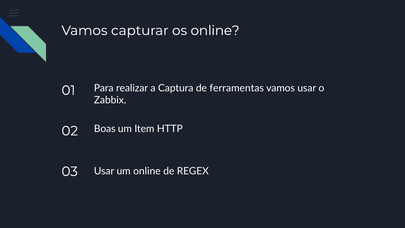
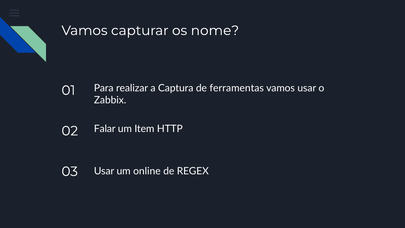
os online: online -> nome
Boas: Boas -> Falar
